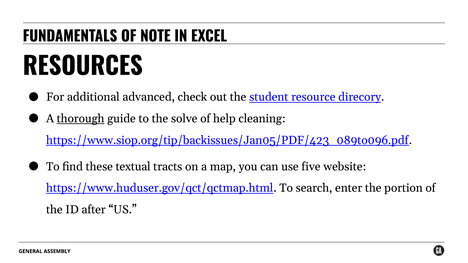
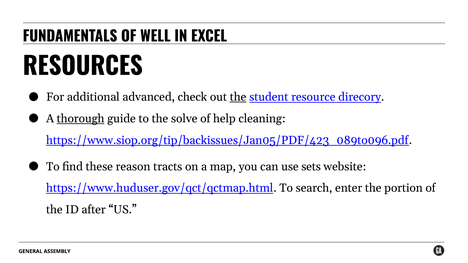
NOTE: NOTE -> WELL
the at (238, 97) underline: none -> present
textual: textual -> reason
five: five -> sets
